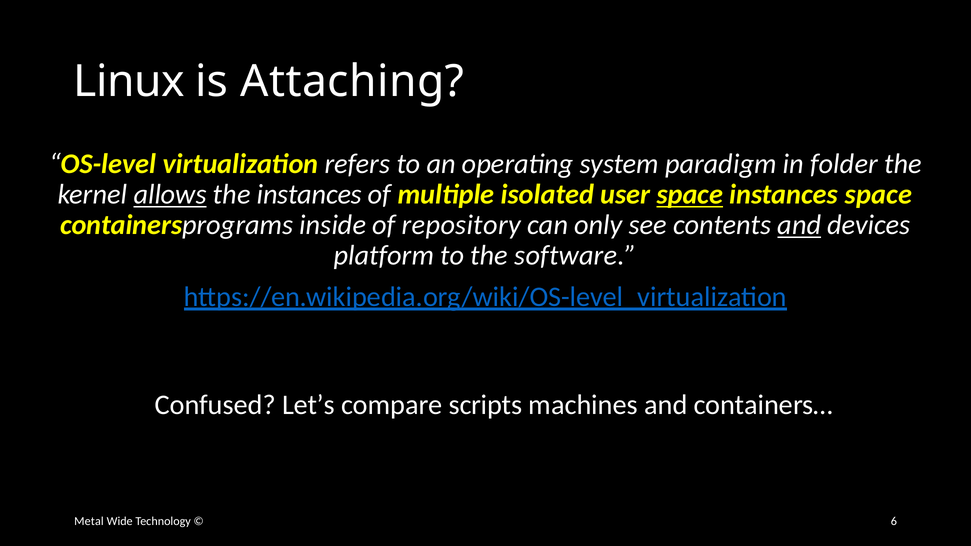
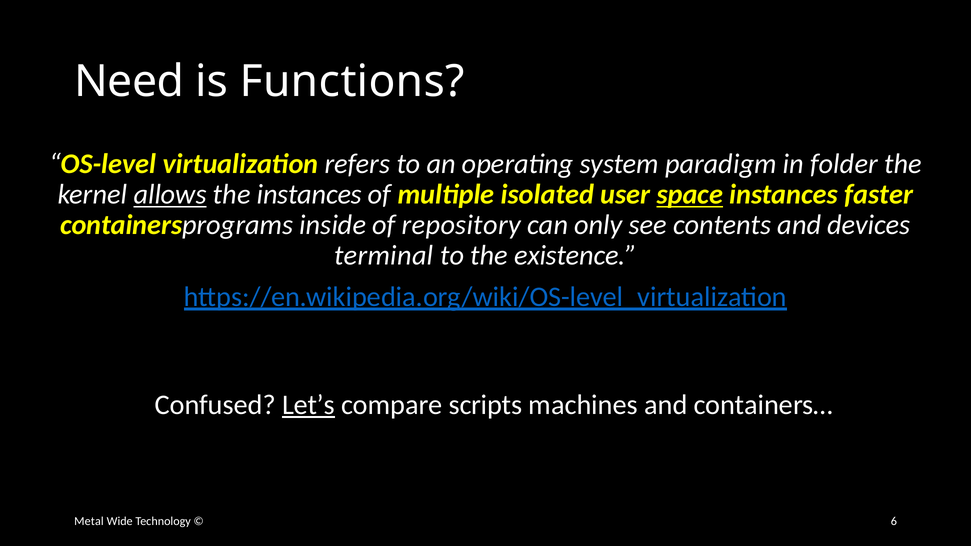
Linux: Linux -> Need
Attaching: Attaching -> Functions
instances space: space -> faster
and at (799, 225) underline: present -> none
platform: platform -> terminal
software: software -> existence
Let’s underline: none -> present
